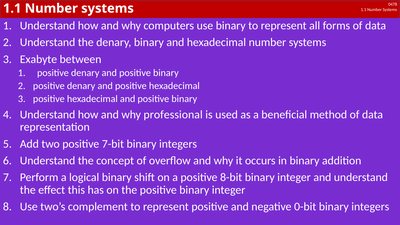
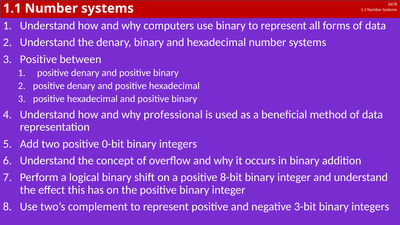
Exabyte at (38, 59): Exabyte -> Positive
7-bit: 7-bit -> 0-bit
0-bit: 0-bit -> 3-bit
